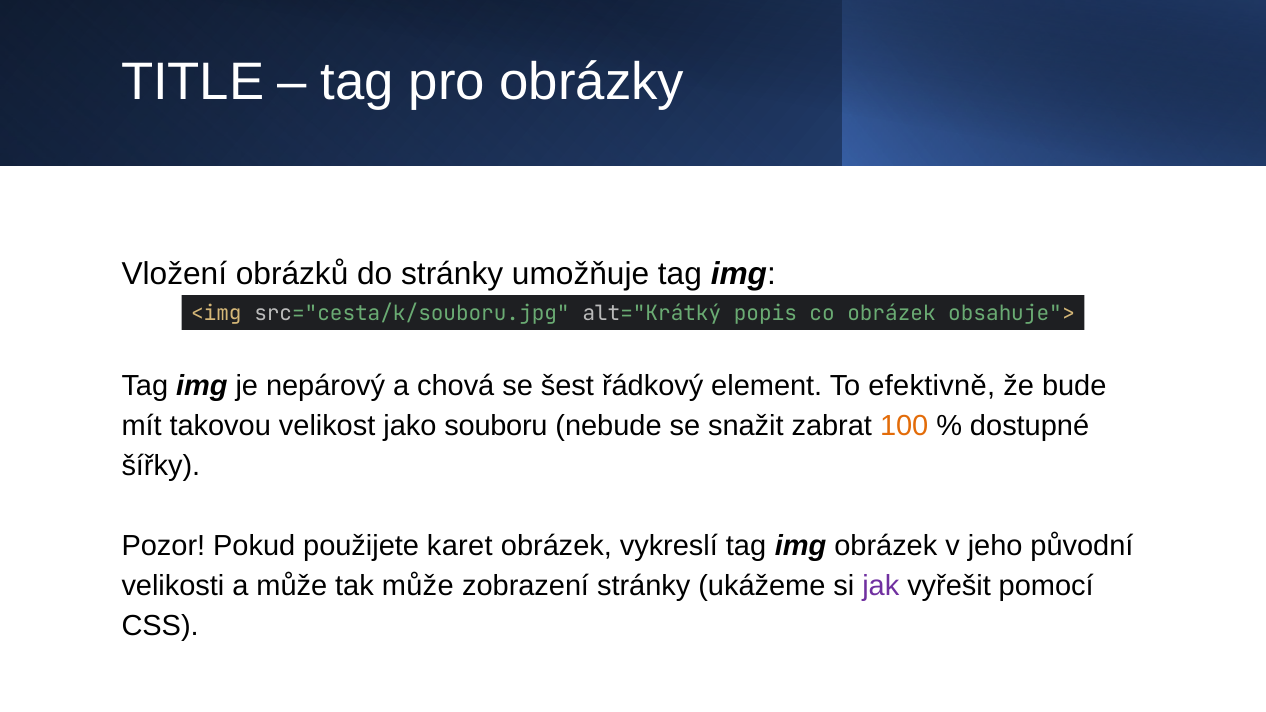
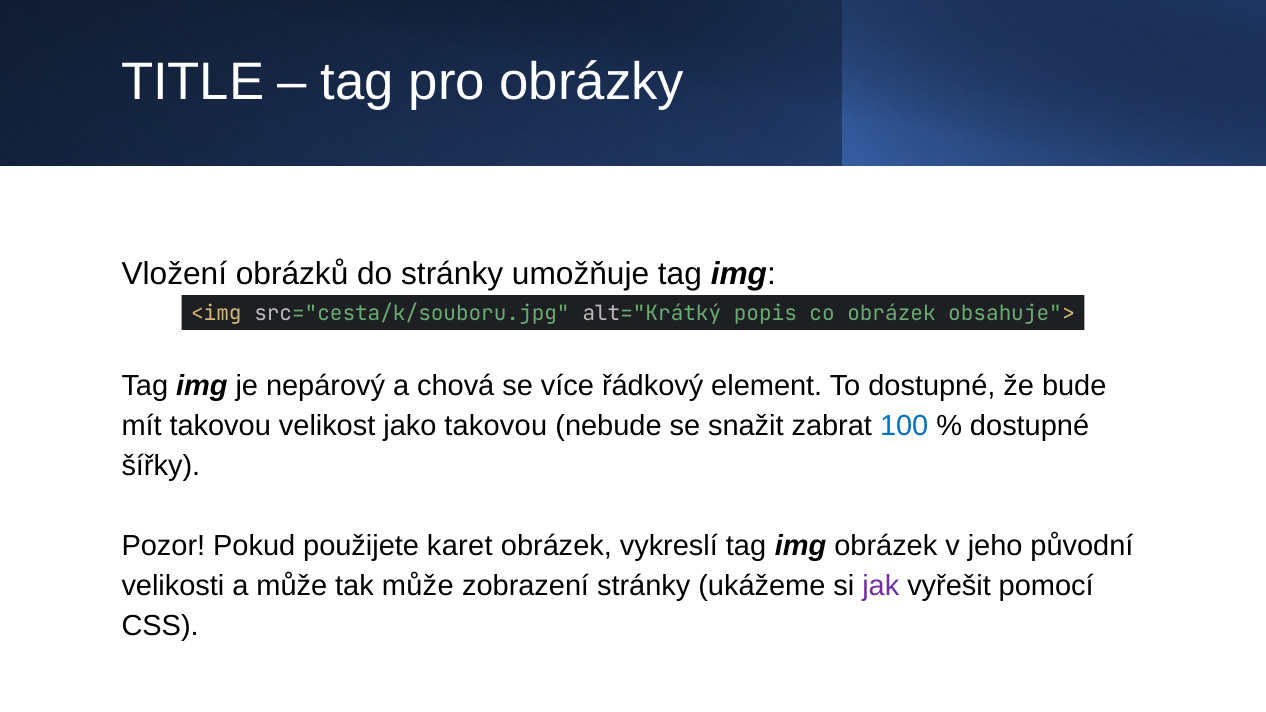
šest: šest -> více
To efektivně: efektivně -> dostupné
jako souboru: souboru -> takovou
100 colour: orange -> blue
